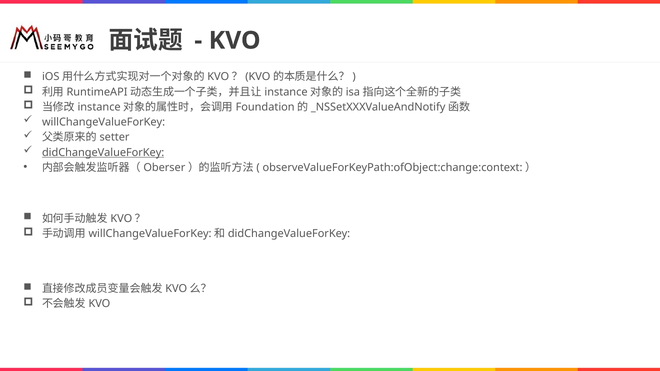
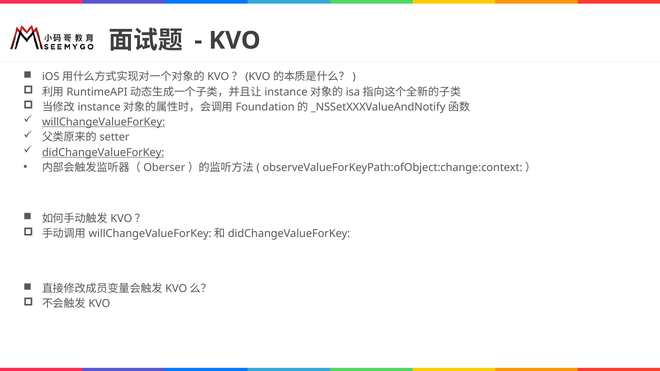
willChangeValueForKey underline: none -> present
